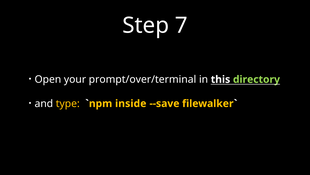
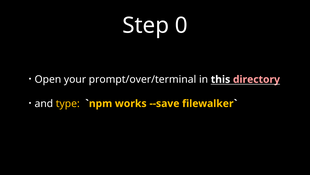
7: 7 -> 0
directory colour: light green -> pink
inside: inside -> works
